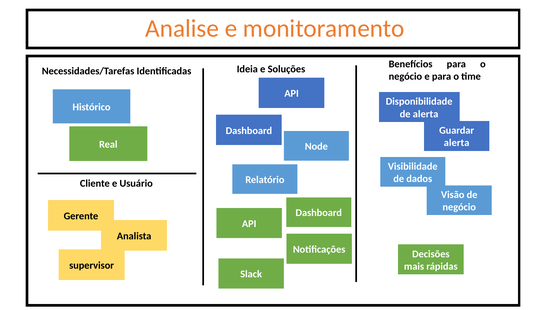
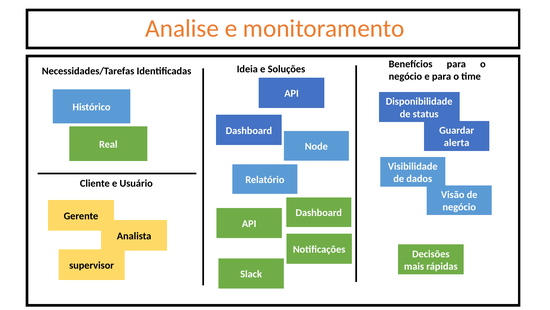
de alerta: alerta -> status
